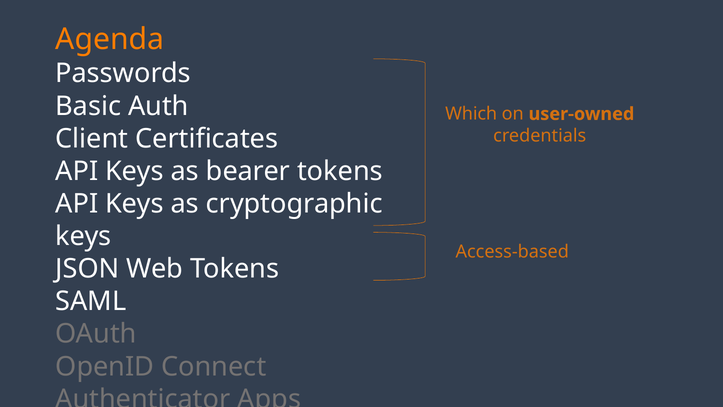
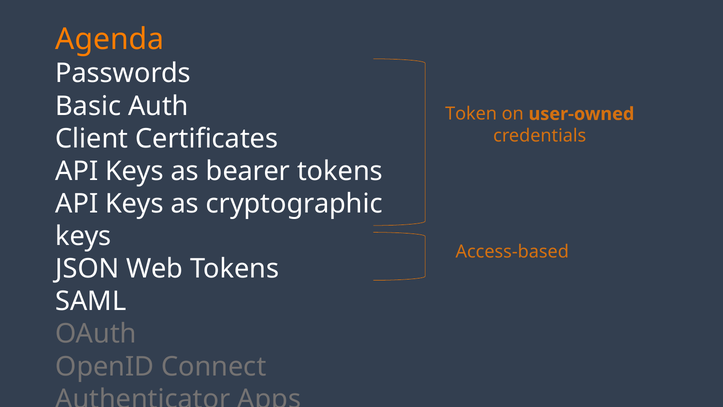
Which: Which -> Token
